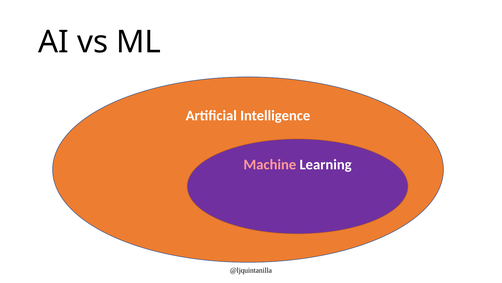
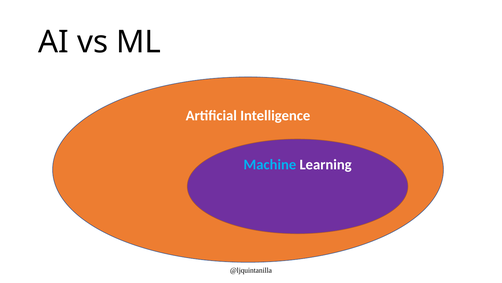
Machine colour: pink -> light blue
